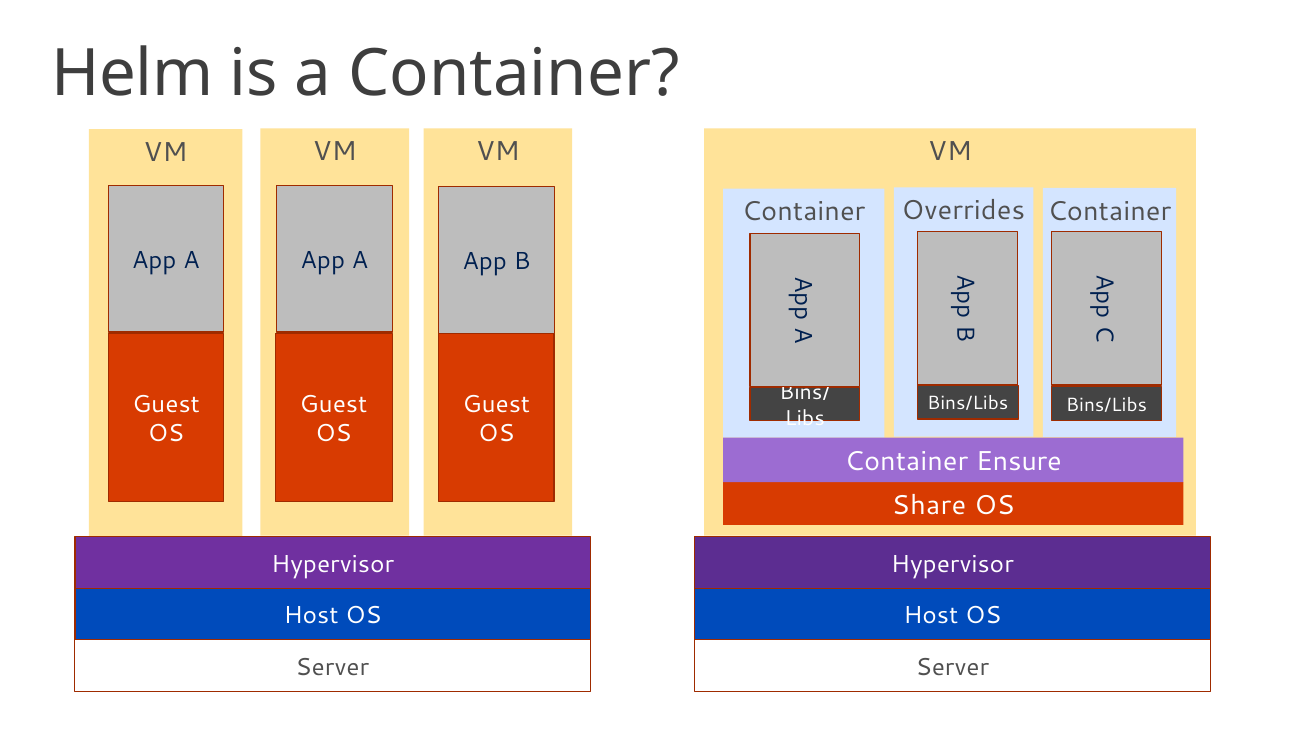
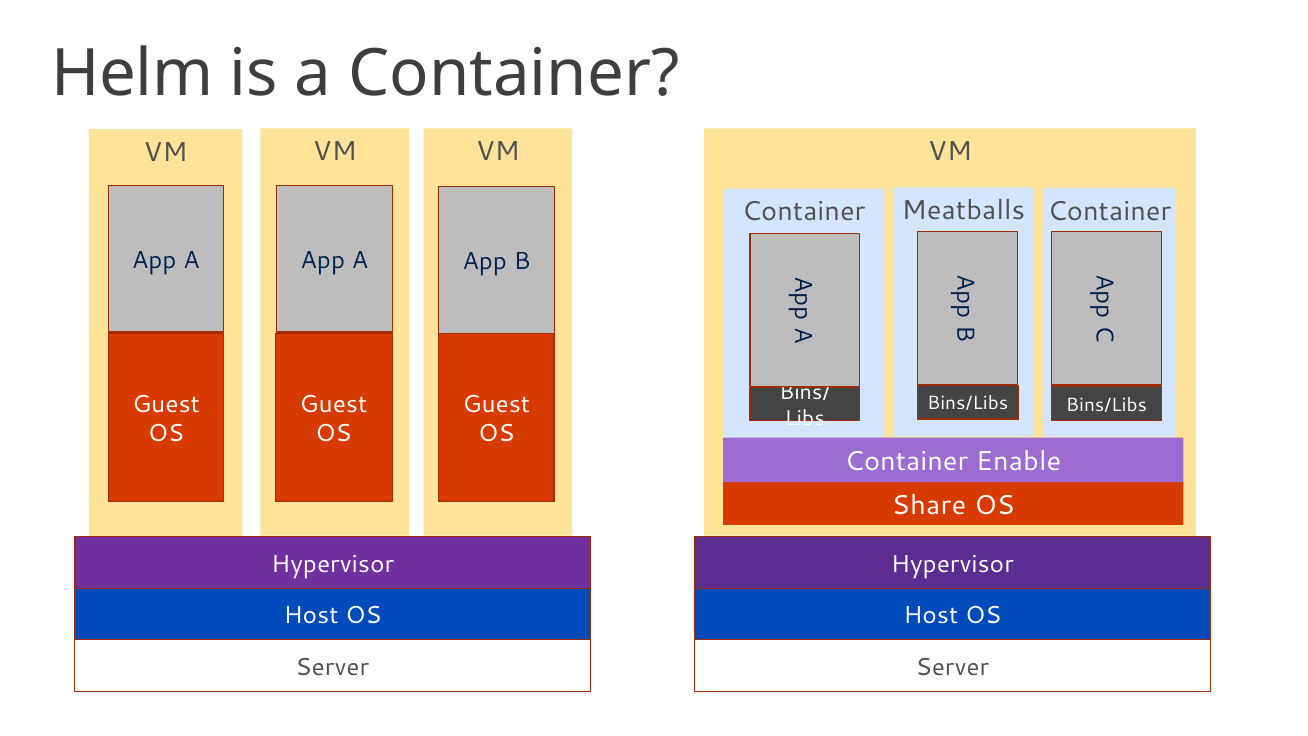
Overrides: Overrides -> Meatballs
Ensure: Ensure -> Enable
